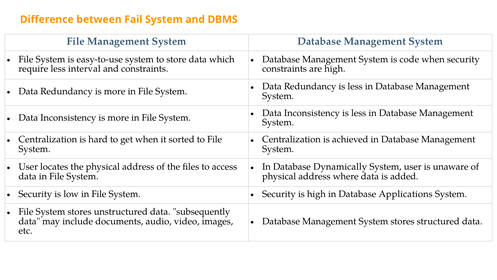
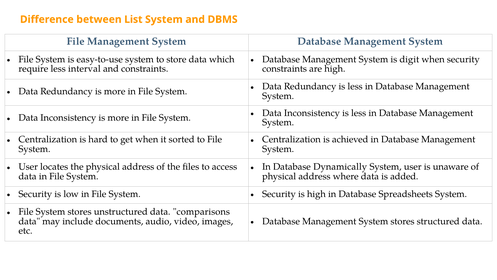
Fail: Fail -> List
code: code -> digit
Applications: Applications -> Spreadsheets
subsequently: subsequently -> comparisons
